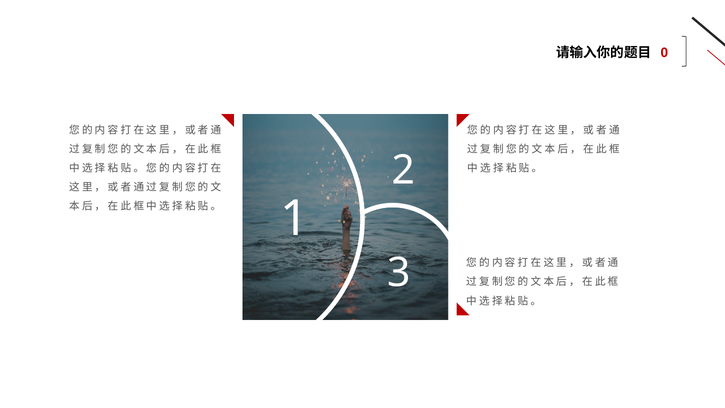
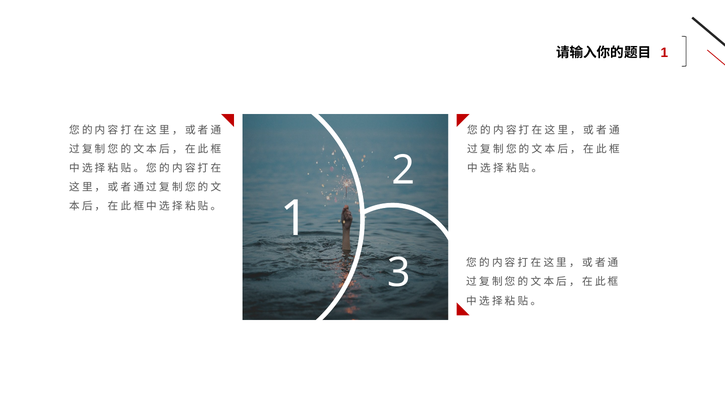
0 at (664, 53): 0 -> 1
